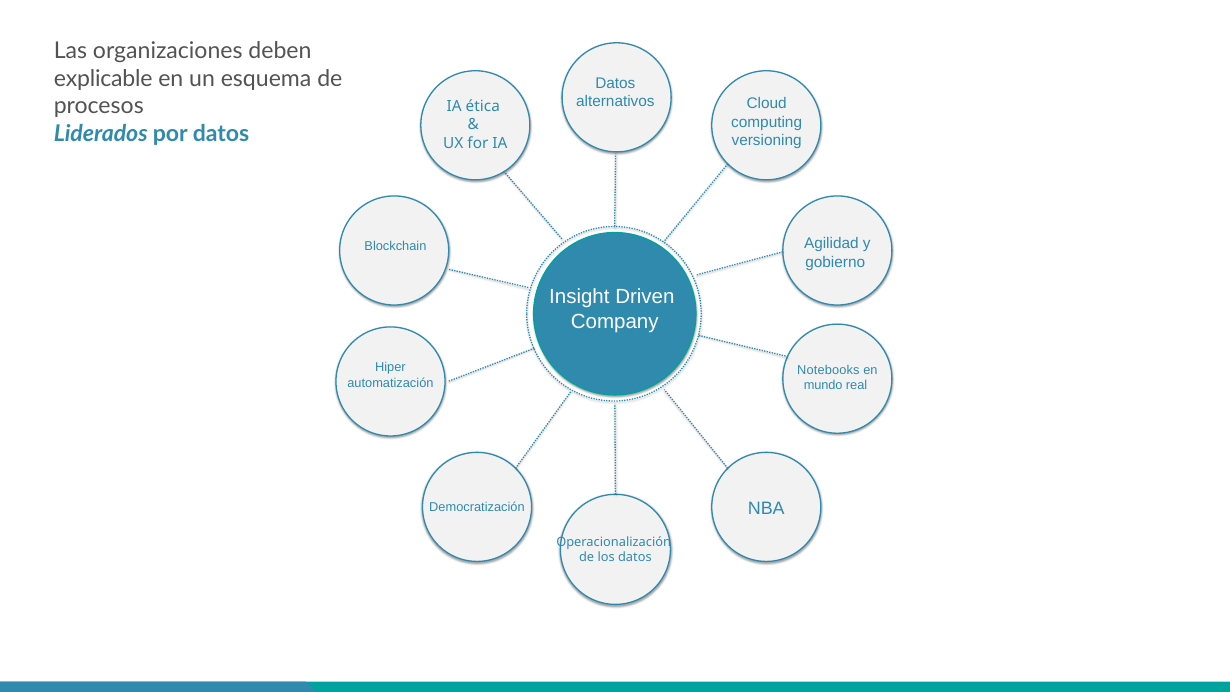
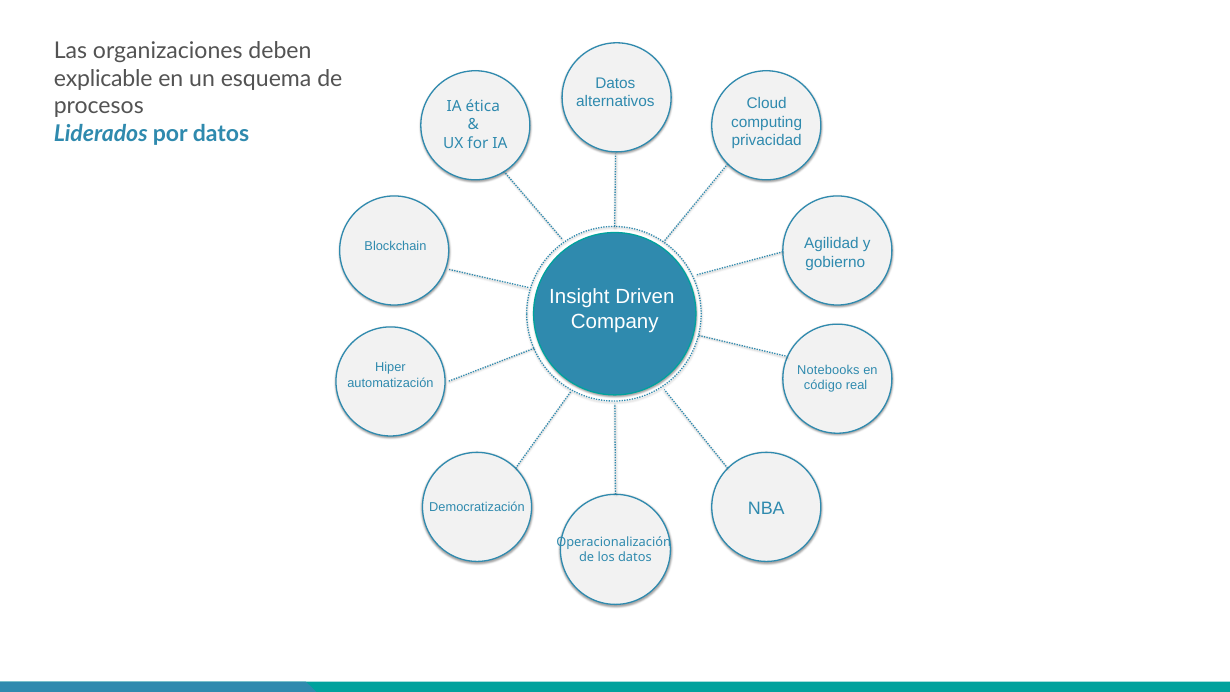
versioning: versioning -> privacidad
mundo: mundo -> código
